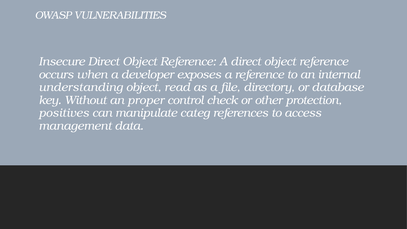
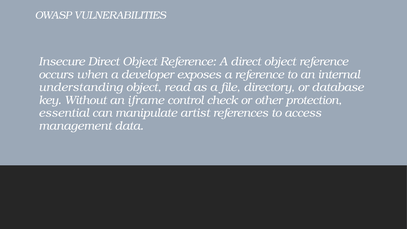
proper: proper -> iframe
positives: positives -> essential
categ: categ -> artist
